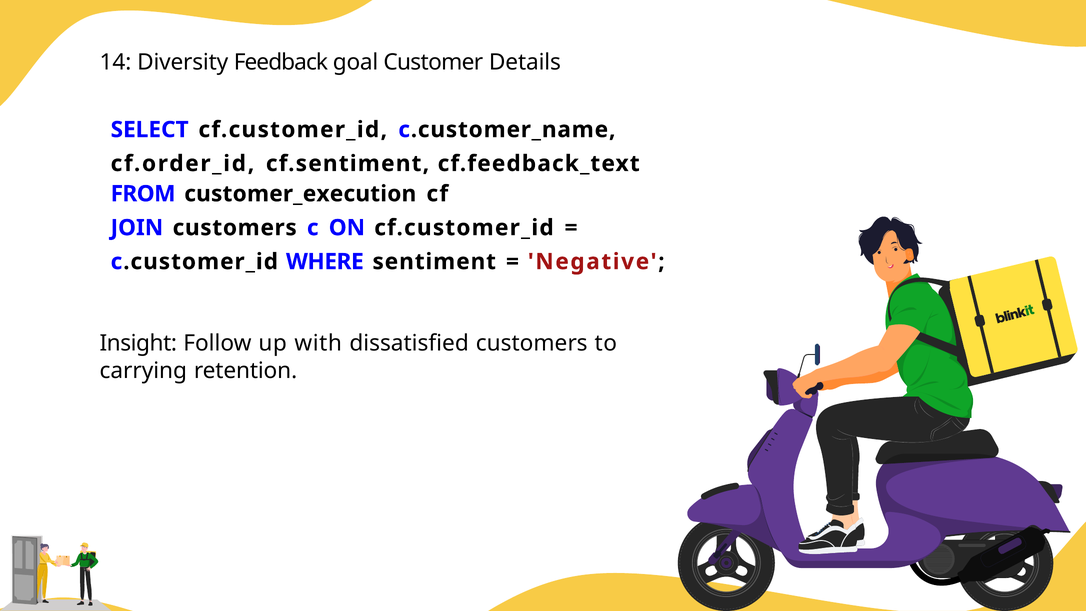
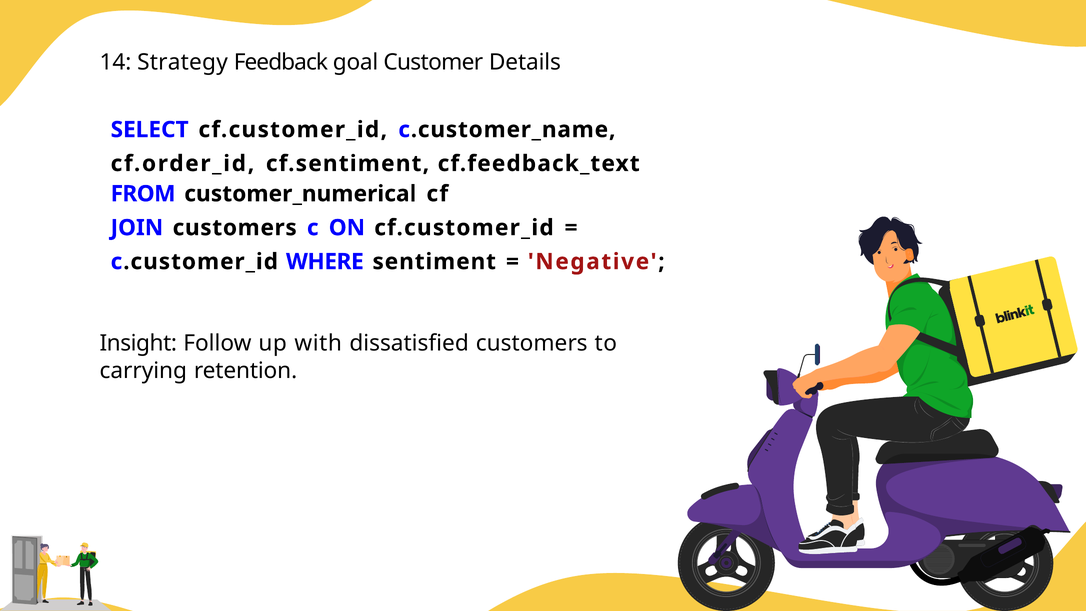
Diversity: Diversity -> Strategy
customer_execution: customer_execution -> customer_numerical
